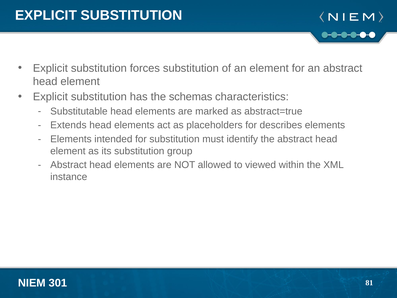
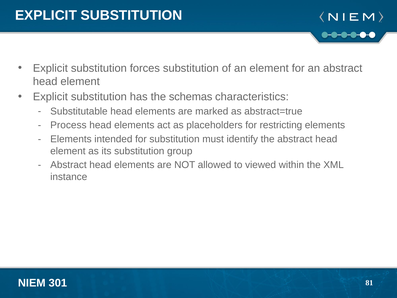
Extends: Extends -> Process
describes: describes -> restricting
